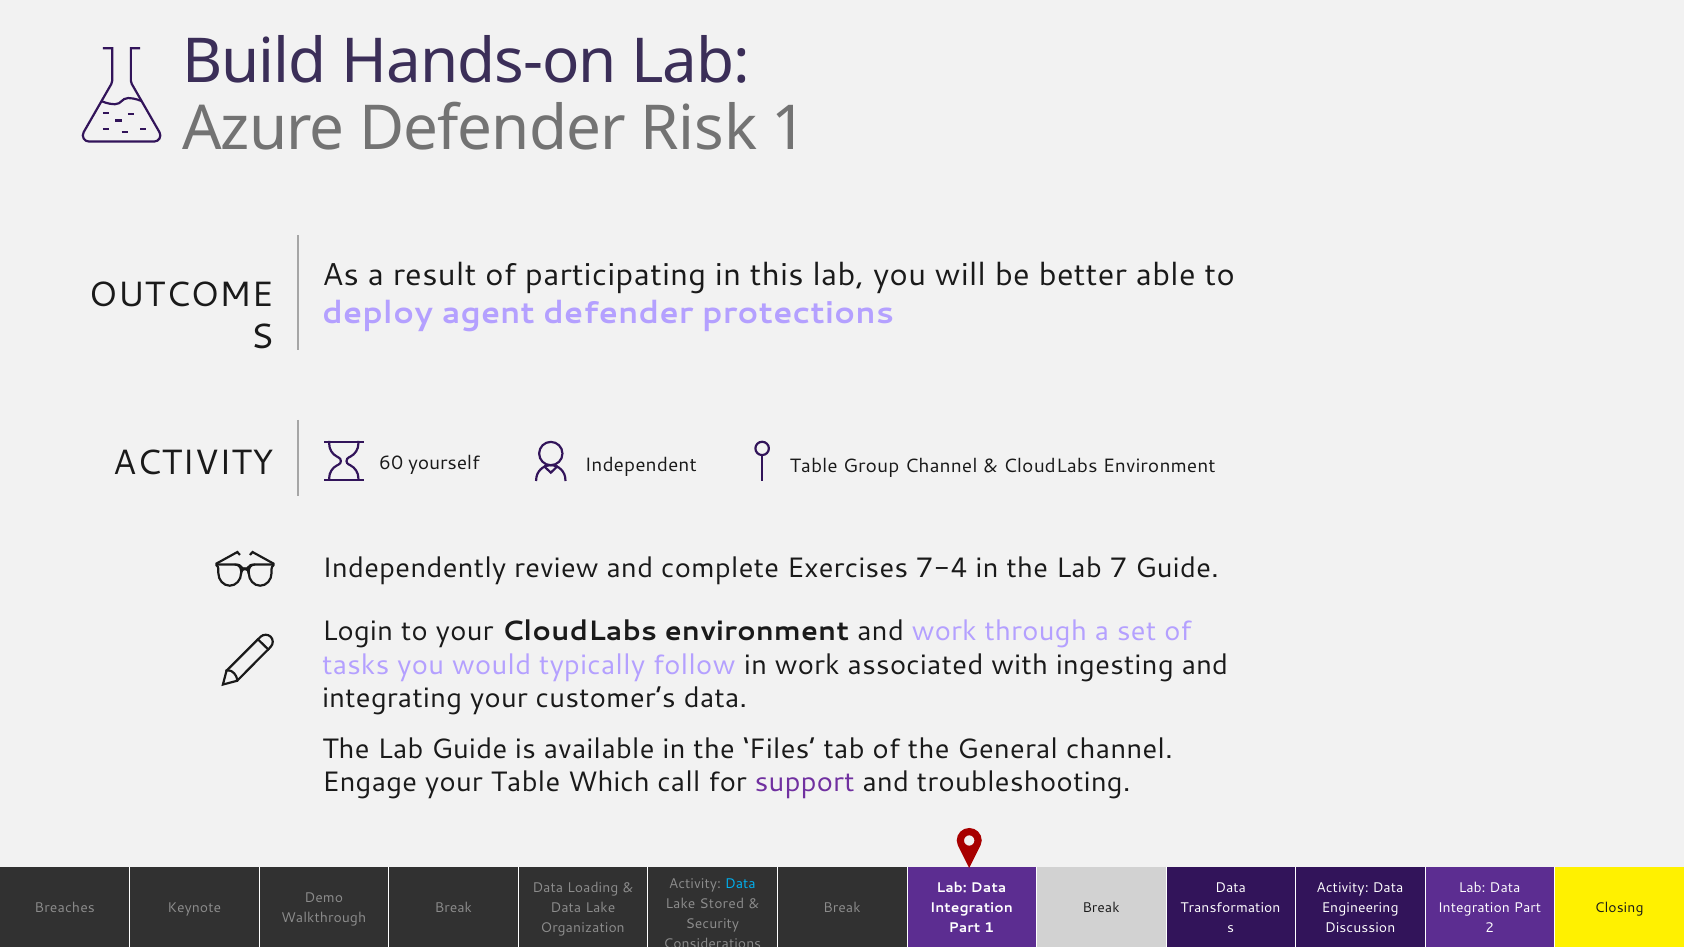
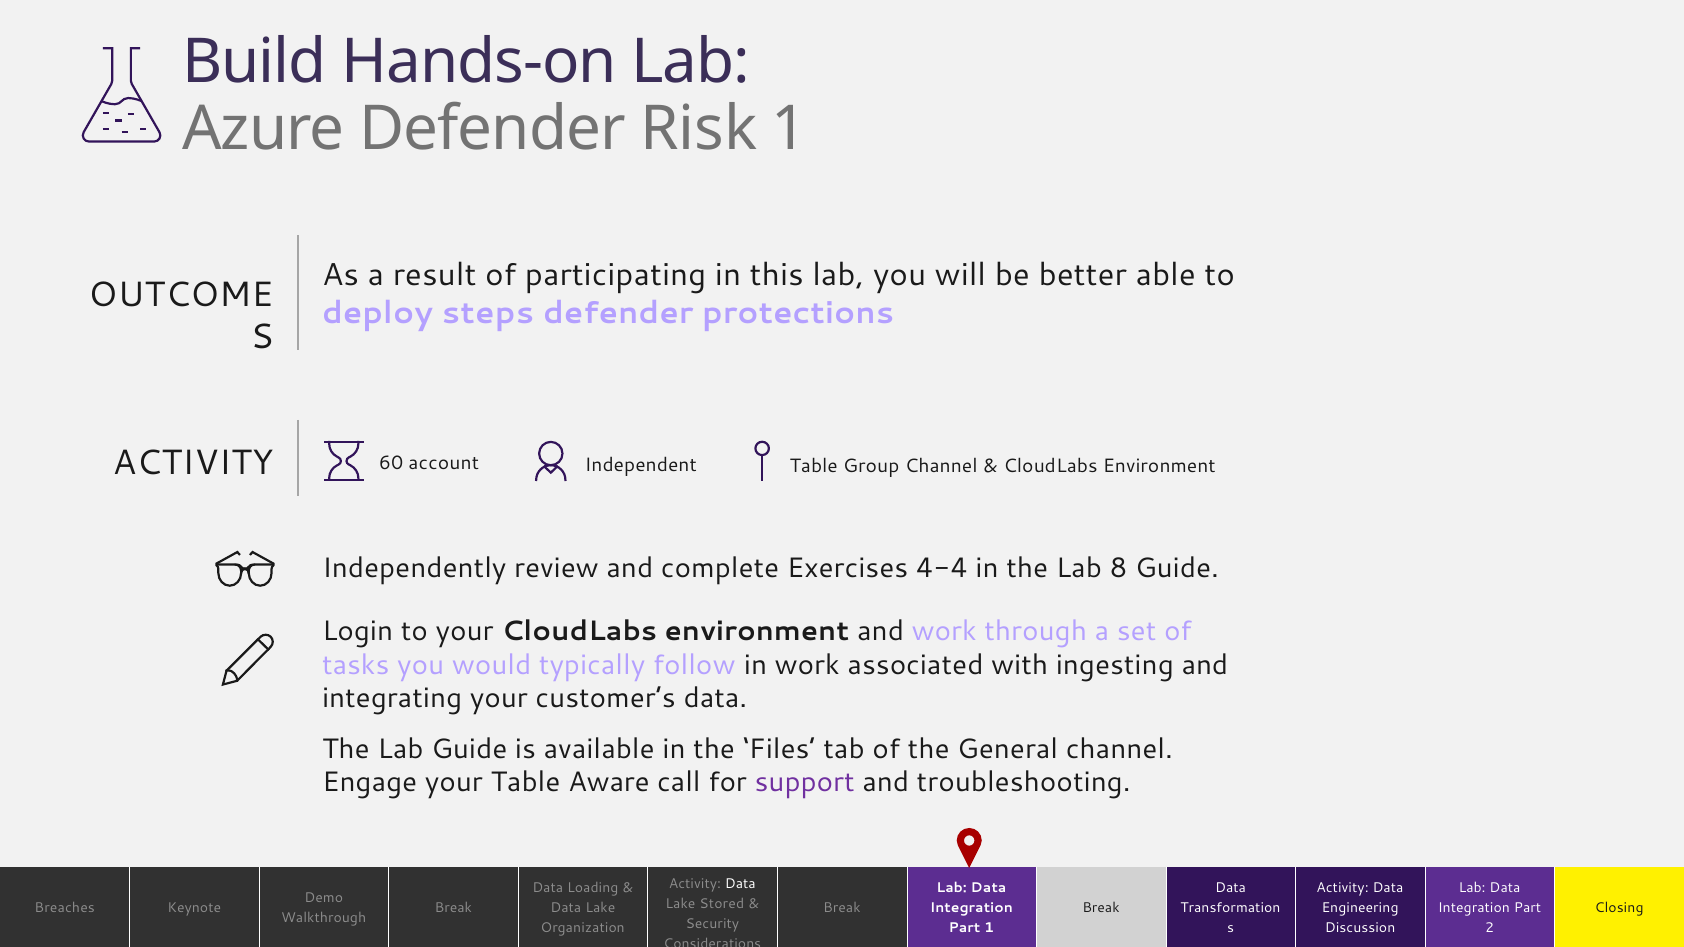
agent: agent -> steps
yourself: yourself -> account
7-4: 7-4 -> 4-4
7: 7 -> 8
Which: Which -> Aware
Data at (740, 884) colour: light blue -> white
